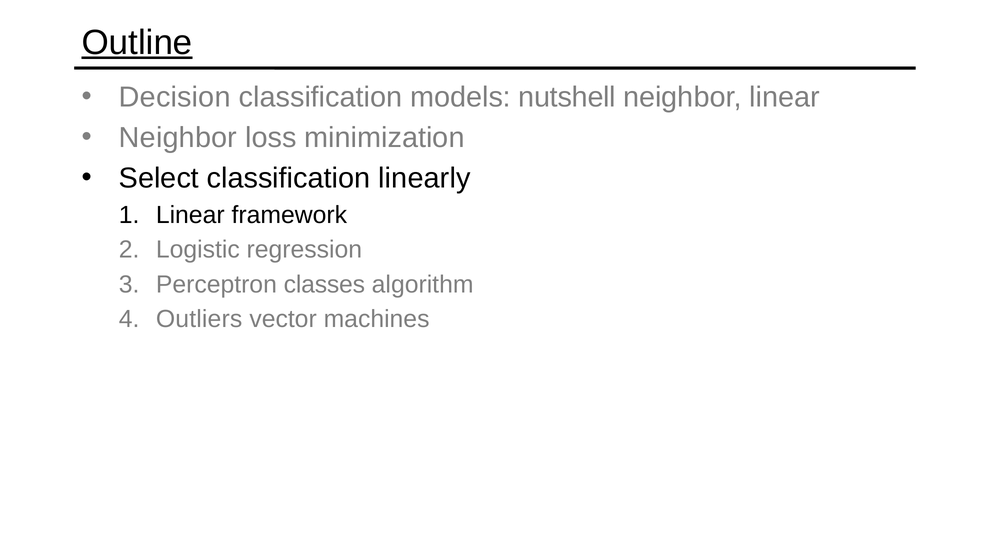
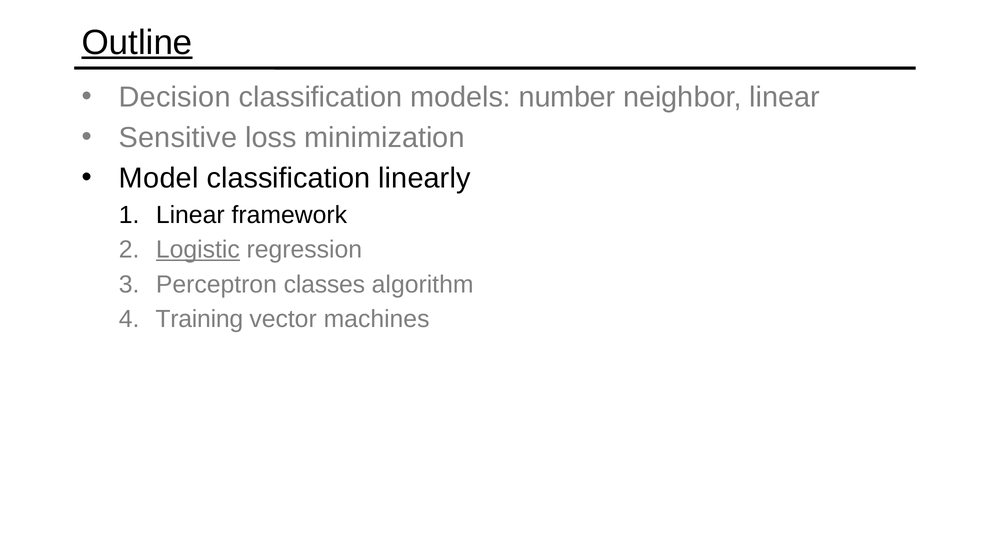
nutshell: nutshell -> number
Neighbor at (178, 138): Neighbor -> Sensitive
Select: Select -> Model
Logistic underline: none -> present
Outliers: Outliers -> Training
